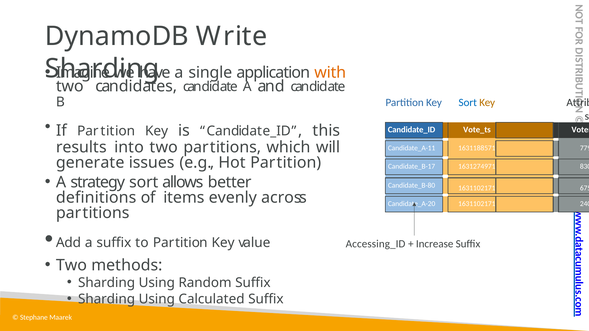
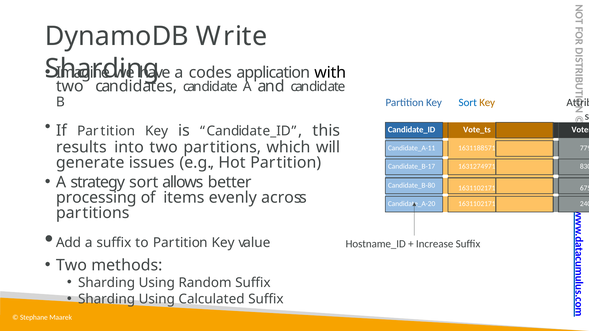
single: single -> codes
with colour: orange -> black
definitions: definitions -> processing
Accessing_ID: Accessing_ID -> Hostname_ID
